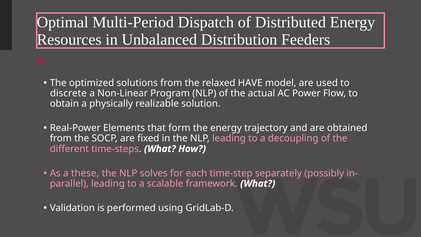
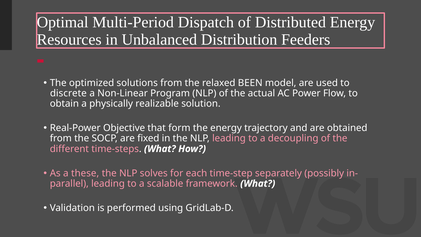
HAVE: HAVE -> BEEN
Elements: Elements -> Objective
